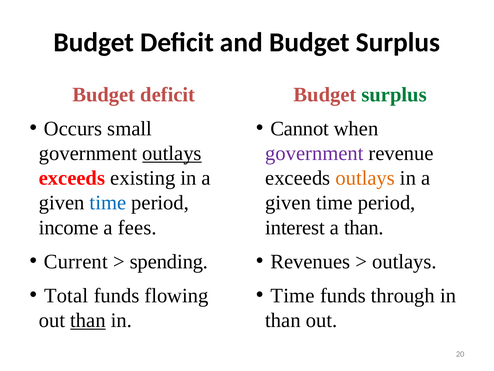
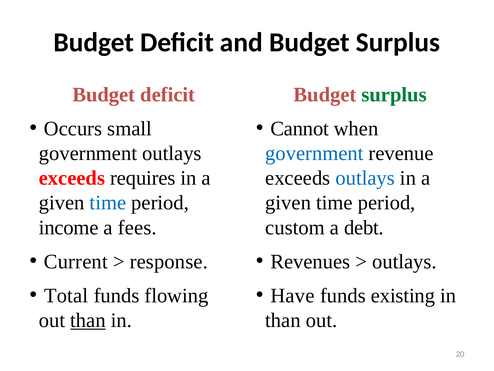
outlays at (172, 153) underline: present -> none
government at (314, 153) colour: purple -> blue
existing: existing -> requires
outlays at (365, 178) colour: orange -> blue
interest: interest -> custom
a than: than -> debt
spending: spending -> response
Time at (293, 295): Time -> Have
through: through -> existing
